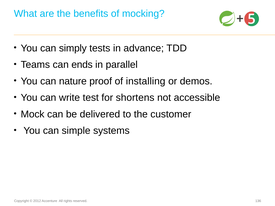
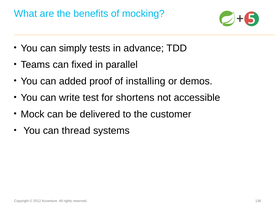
ends: ends -> fixed
nature: nature -> added
simple: simple -> thread
